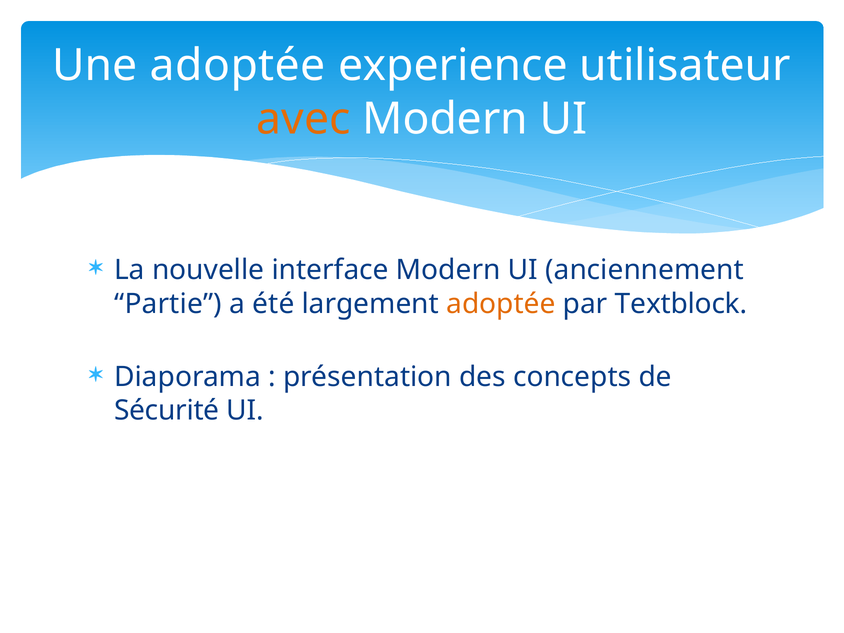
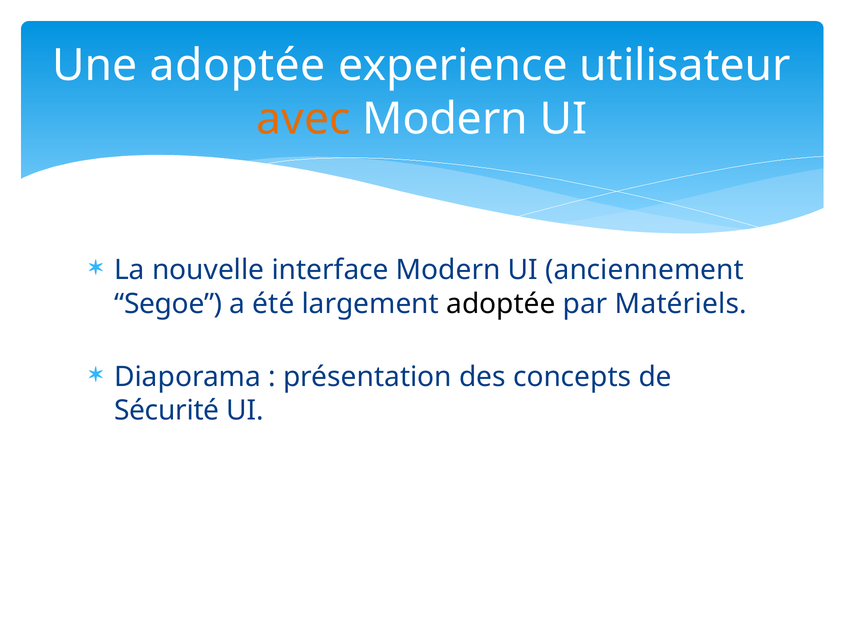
Partie: Partie -> Segoe
adoptée at (501, 304) colour: orange -> black
Textblock: Textblock -> Matériels
